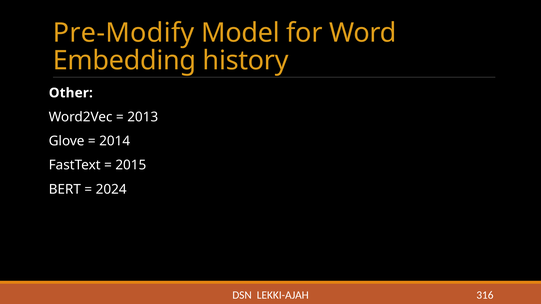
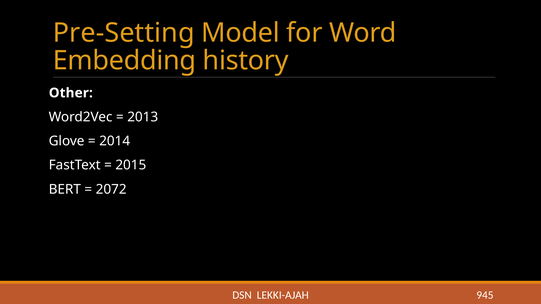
Pre-Modify: Pre-Modify -> Pre-Setting
2024: 2024 -> 2072
316: 316 -> 945
